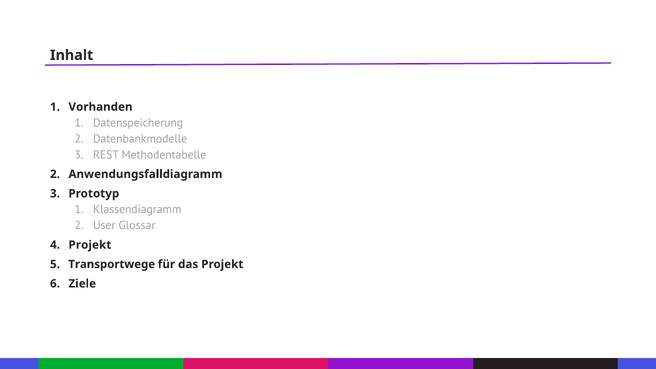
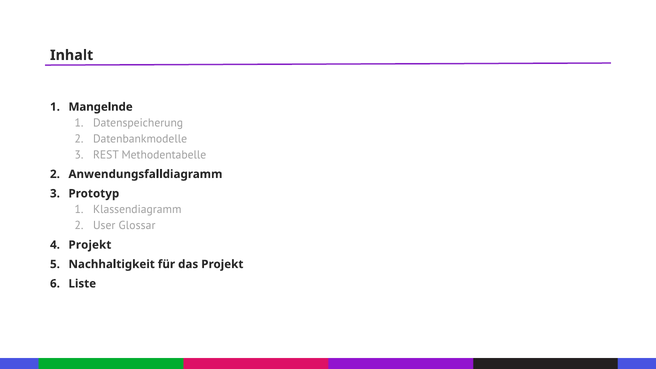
Vorhanden: Vorhanden -> Mangelnde
Transportwege: Transportwege -> Nachhaltigkeit
Ziele: Ziele -> Liste
